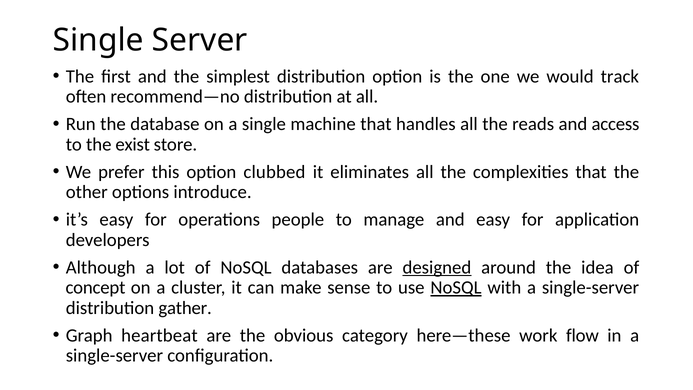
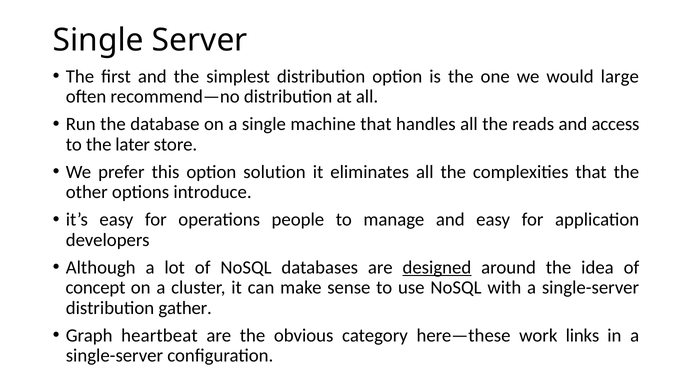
track: track -> large
exist: exist -> later
clubbed: clubbed -> solution
NoSQL at (456, 288) underline: present -> none
flow: flow -> links
